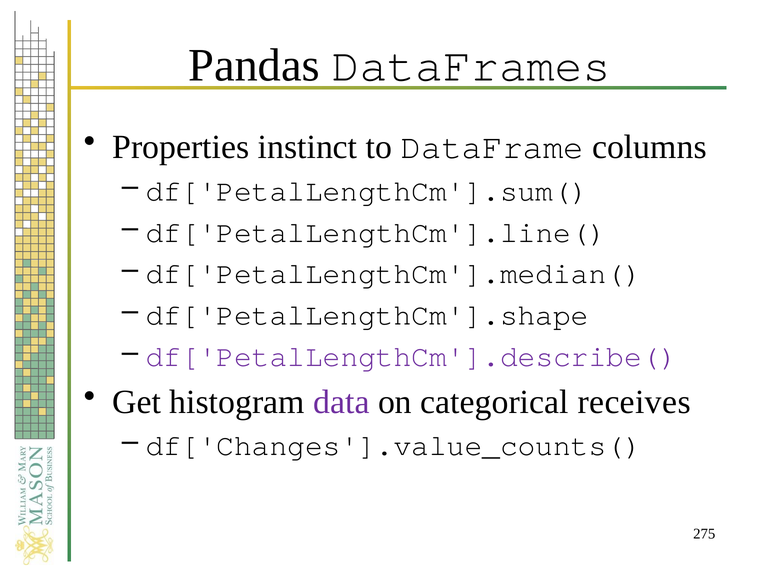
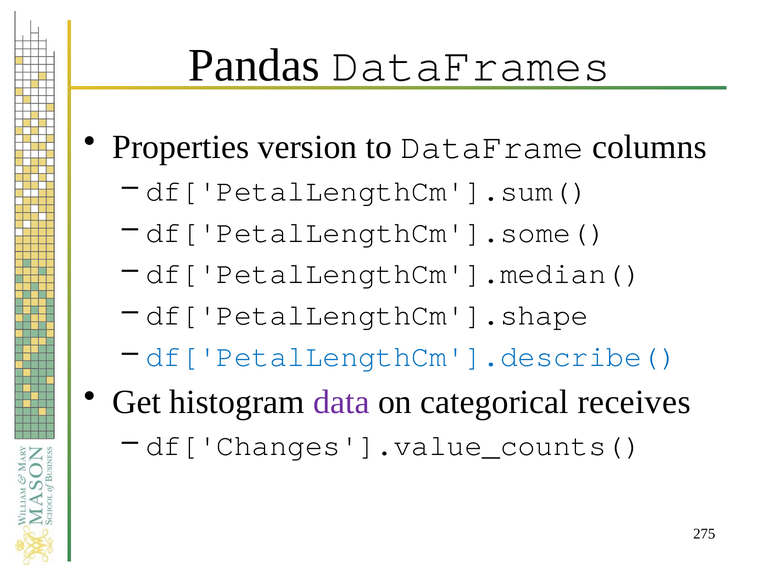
instinct: instinct -> version
df['PetalLengthCm'].line(: df['PetalLengthCm'].line( -> df['PetalLengthCm'].some(
df['PetalLengthCm'].describe( colour: purple -> blue
